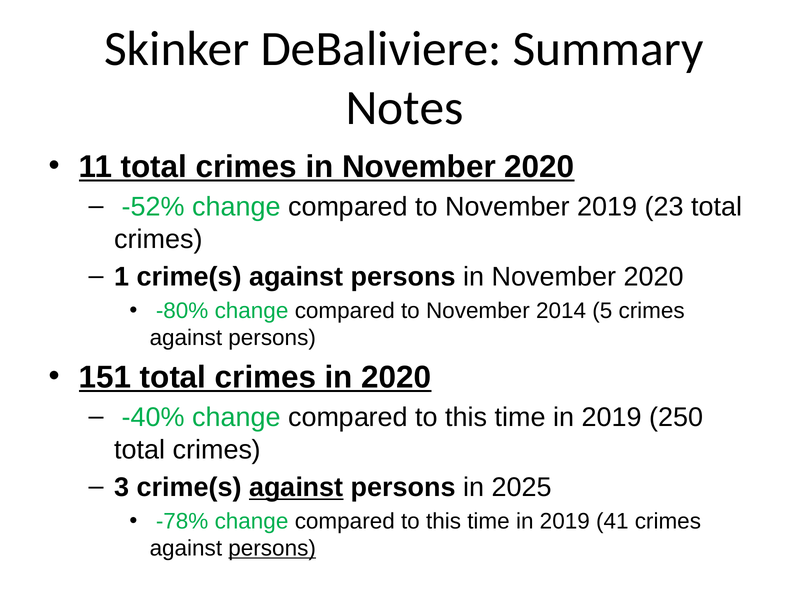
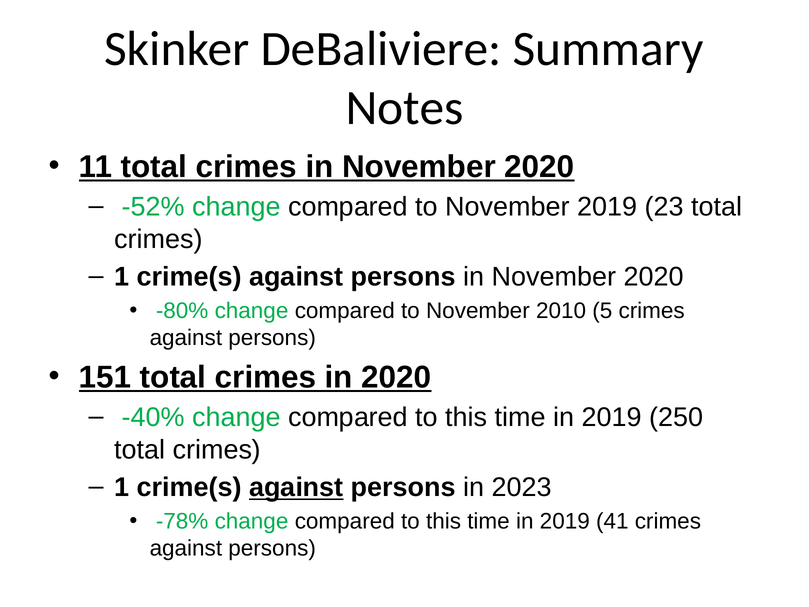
2014: 2014 -> 2010
3 at (122, 487): 3 -> 1
2025: 2025 -> 2023
persons at (272, 548) underline: present -> none
